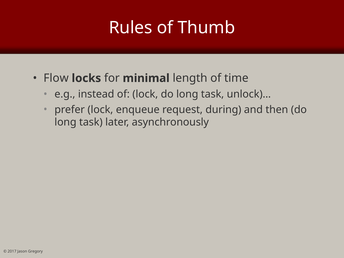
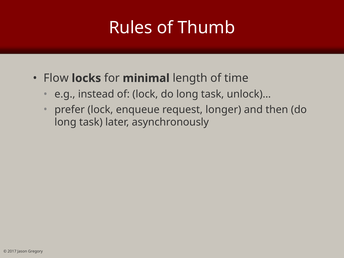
during: during -> longer
